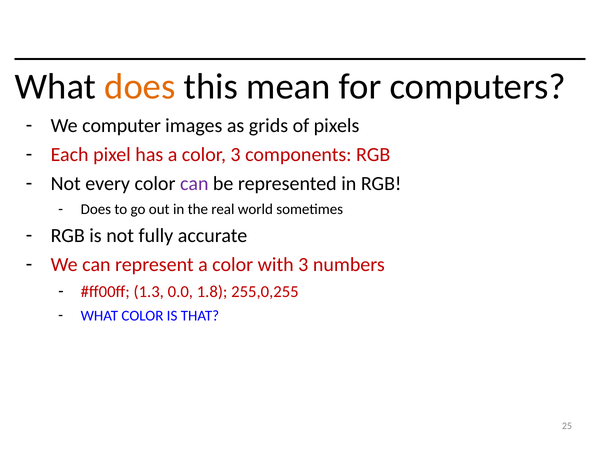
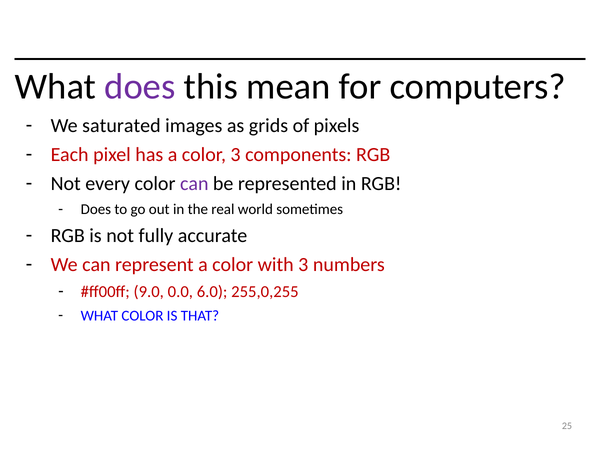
does at (140, 87) colour: orange -> purple
computer: computer -> saturated
1.3: 1.3 -> 9.0
1.8: 1.8 -> 6.0
